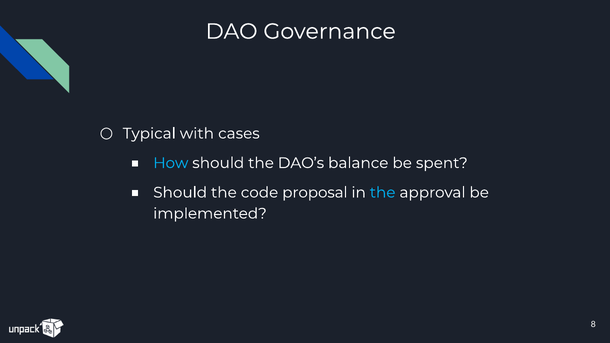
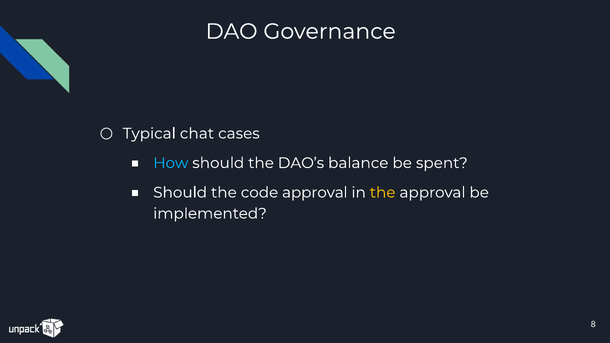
with: with -> chat
code proposal: proposal -> approval
the at (383, 193) colour: light blue -> yellow
